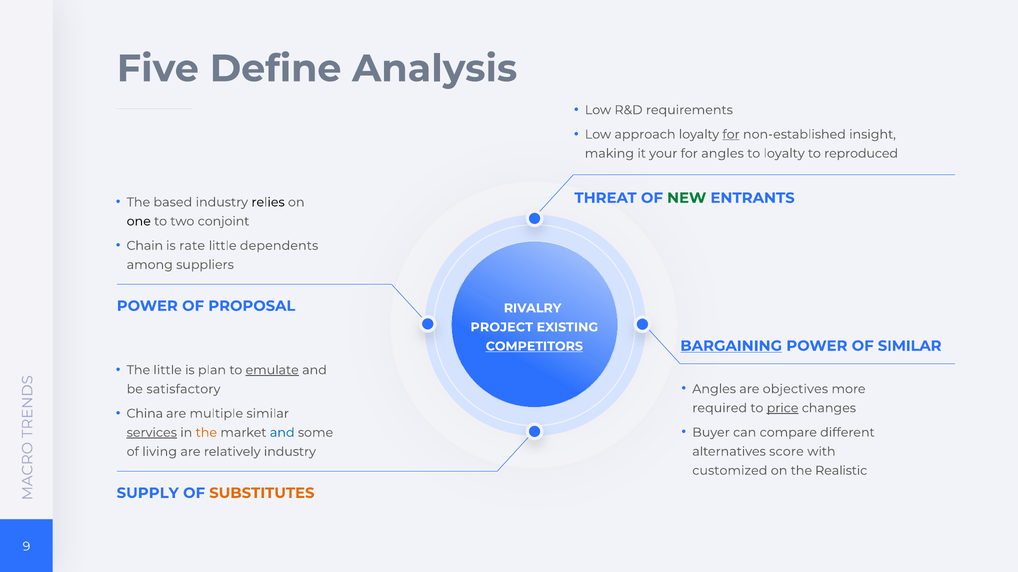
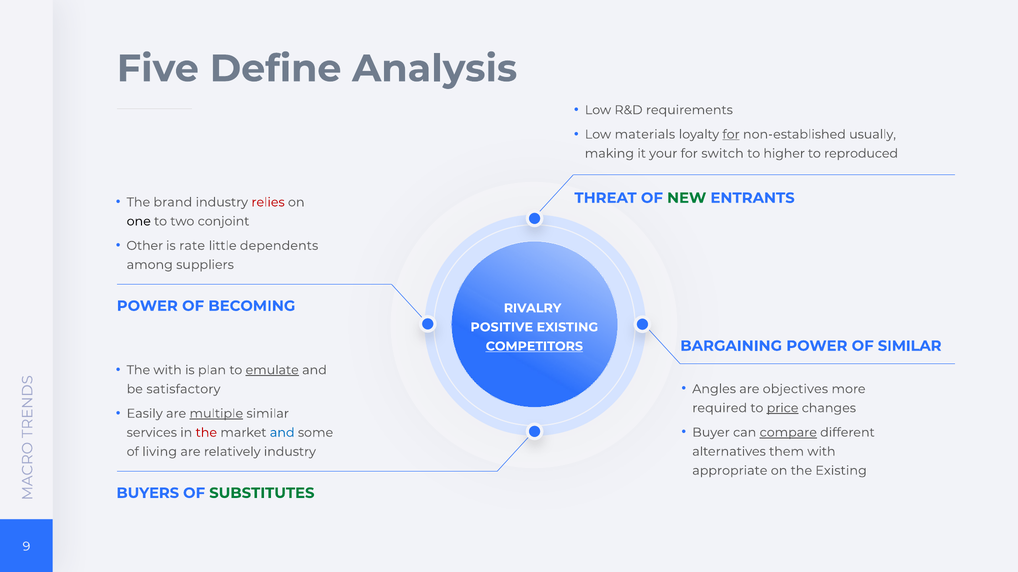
approach: approach -> materials
insight: insight -> usually
for angles: angles -> switch
to loyalty: loyalty -> higher
based: based -> brand
relies colour: black -> red
Chain: Chain -> Other
PROPOSAL: PROPOSAL -> BECOMING
PROJECT: PROJECT -> POSITIVE
BARGAINING underline: present -> none
The little: little -> with
China: China -> Easily
multiple underline: none -> present
compare underline: none -> present
services underline: present -> none
the at (206, 433) colour: orange -> red
score: score -> them
customized: customized -> appropriate
the Realistic: Realistic -> Existing
SUPPLY: SUPPLY -> BUYERS
SUBSTITUTES colour: orange -> green
